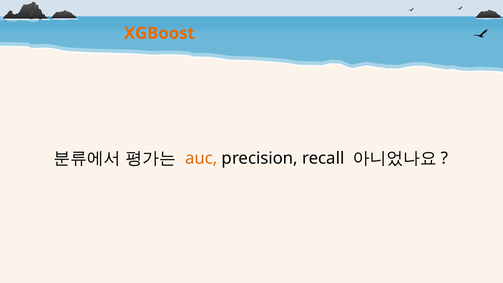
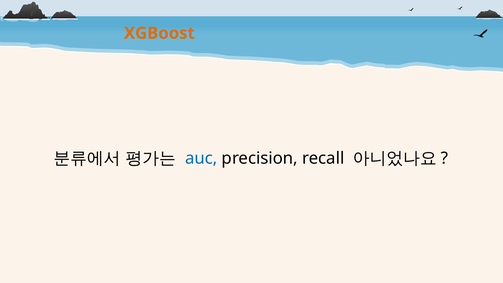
auc colour: orange -> blue
